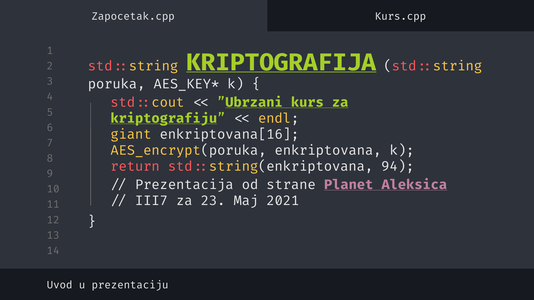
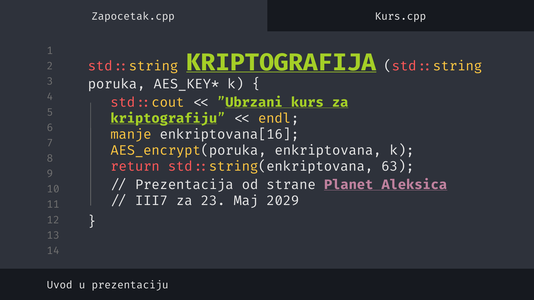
giant: giant -> manje
94: 94 -> 63
2021: 2021 -> 2029
